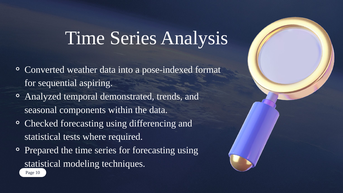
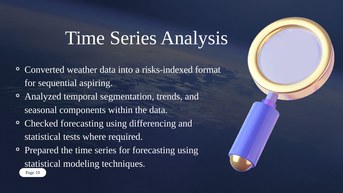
pose-indexed: pose-indexed -> risks-indexed
demonstrated: demonstrated -> segmentation
